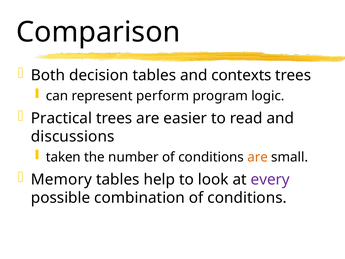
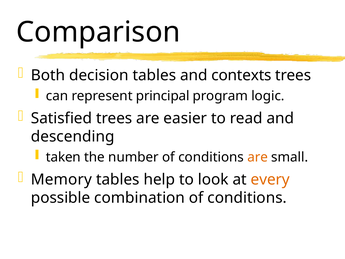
perform: perform -> principal
Practical: Practical -> Satisfied
discussions: discussions -> descending
every colour: purple -> orange
